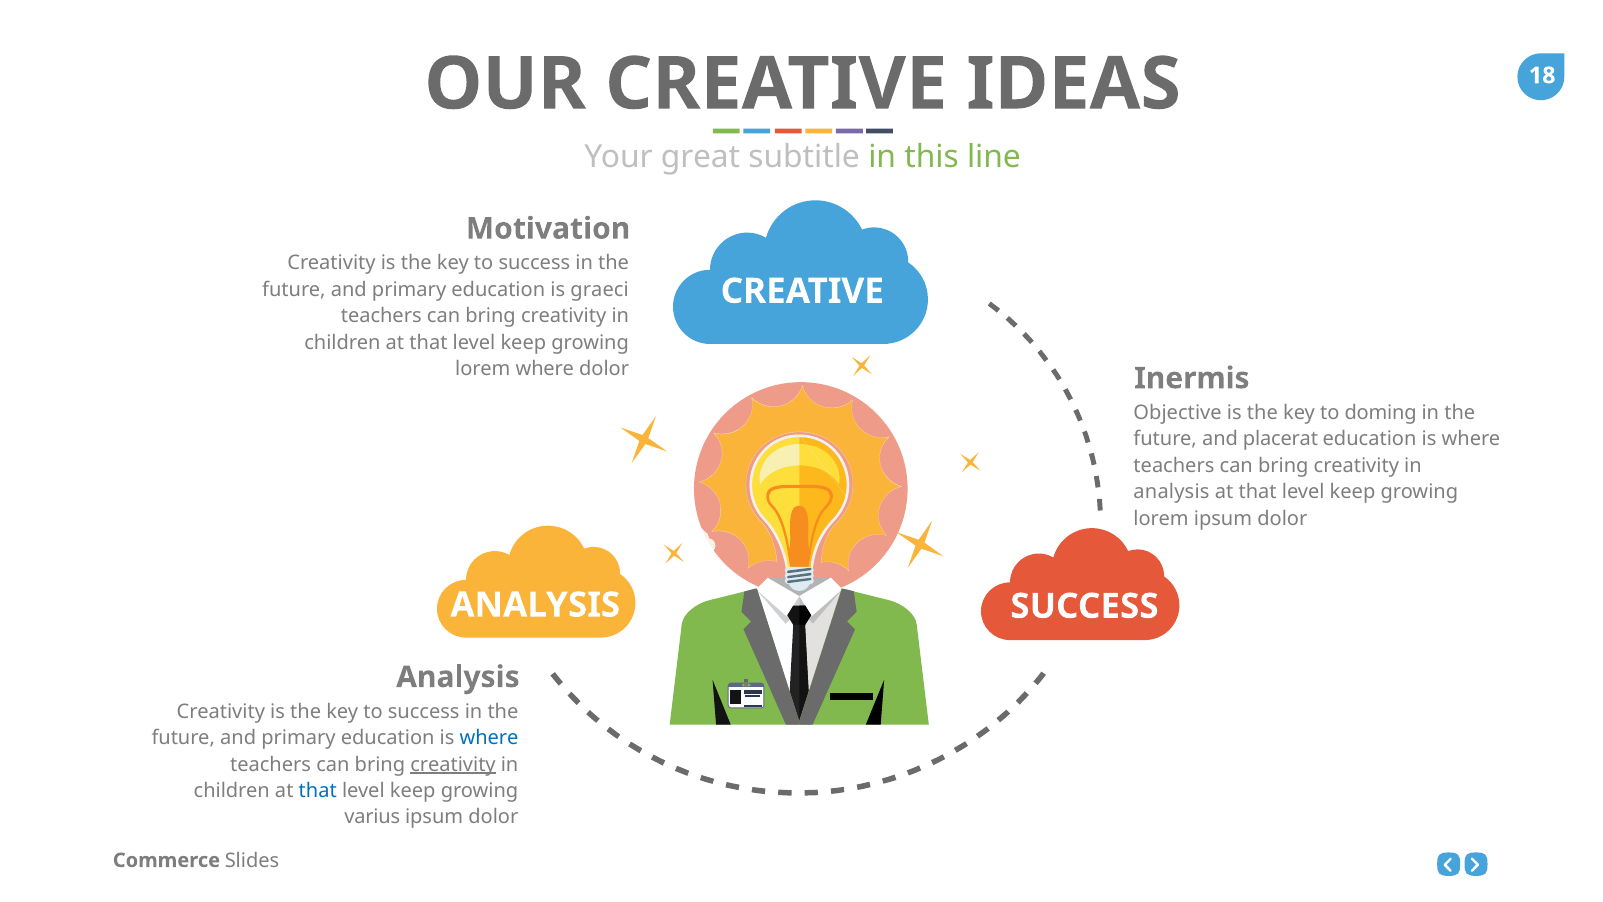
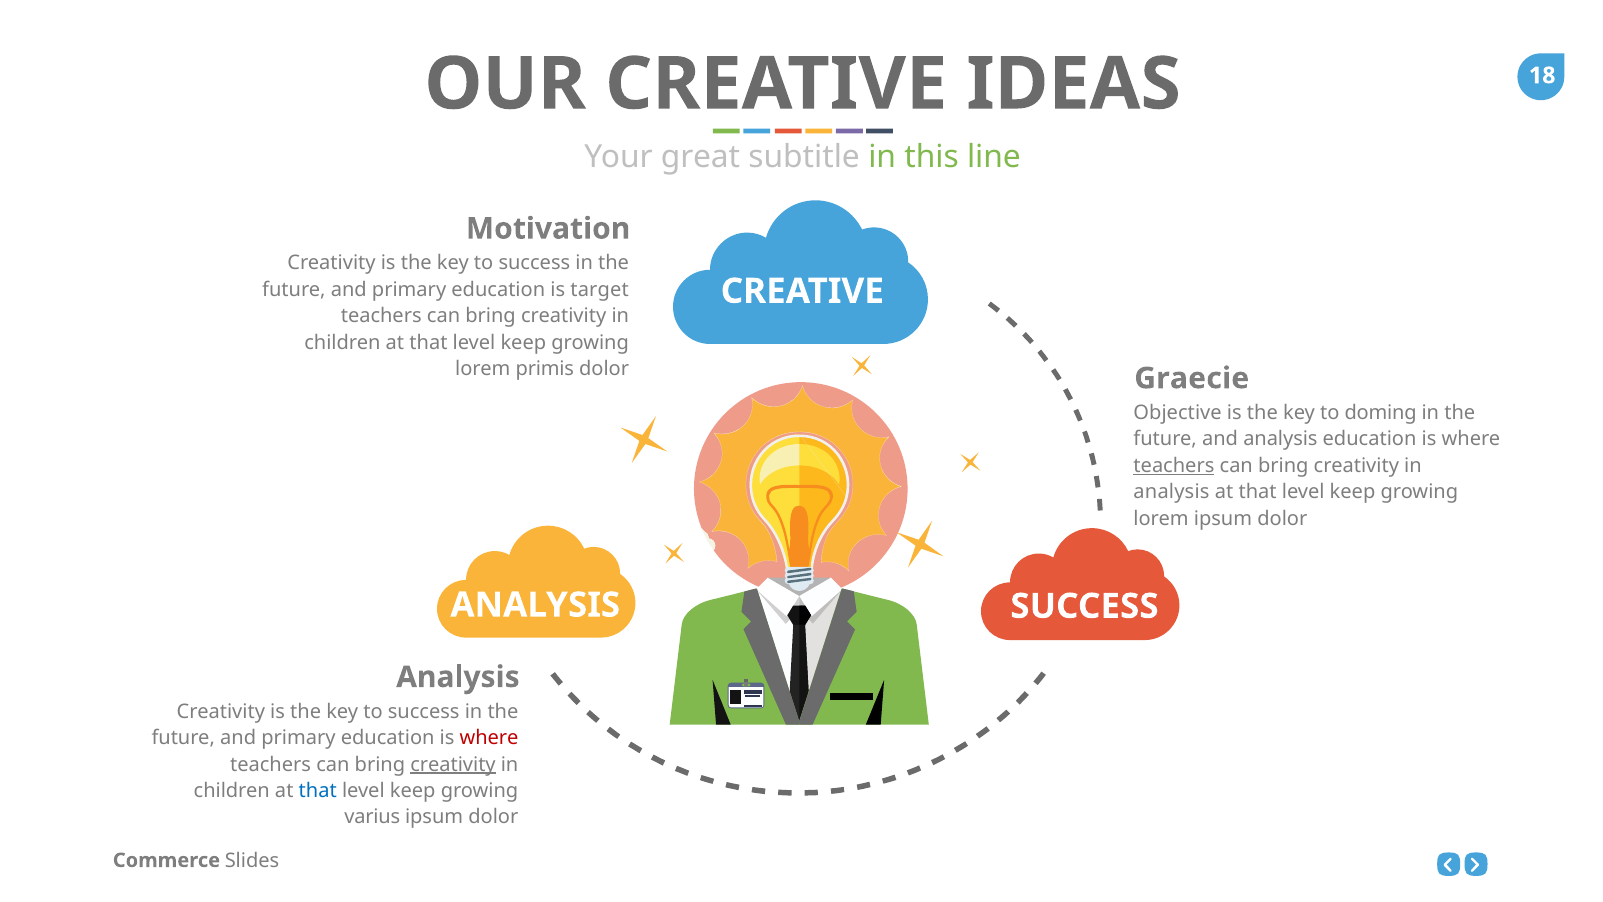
graeci: graeci -> target
lorem where: where -> primis
Inermis: Inermis -> Graecie
and placerat: placerat -> analysis
teachers at (1174, 466) underline: none -> present
where at (489, 738) colour: blue -> red
